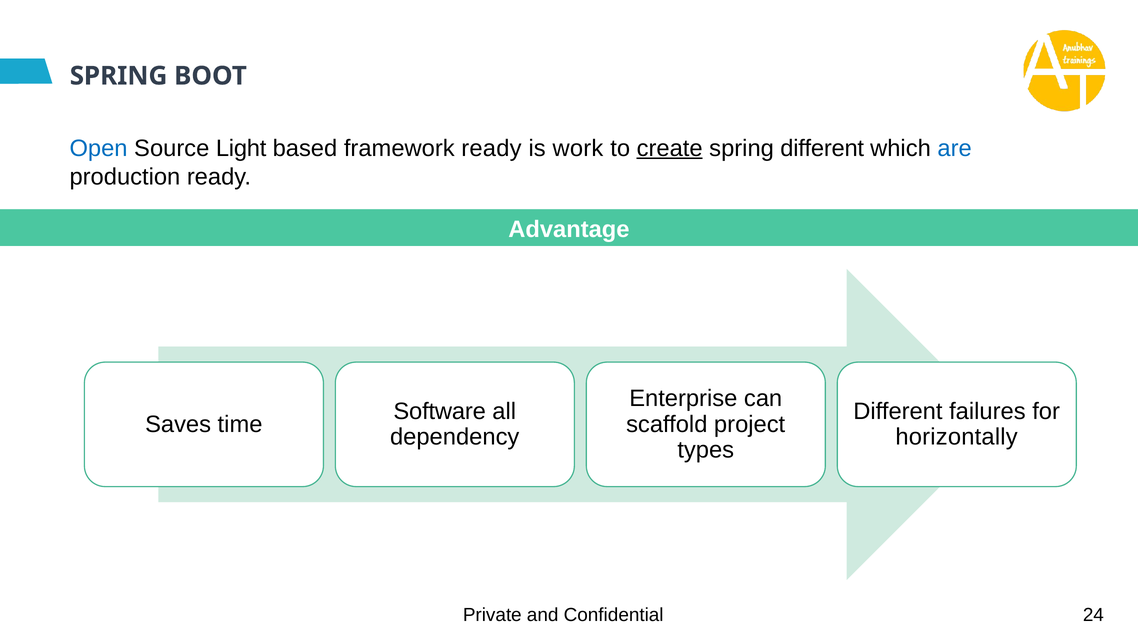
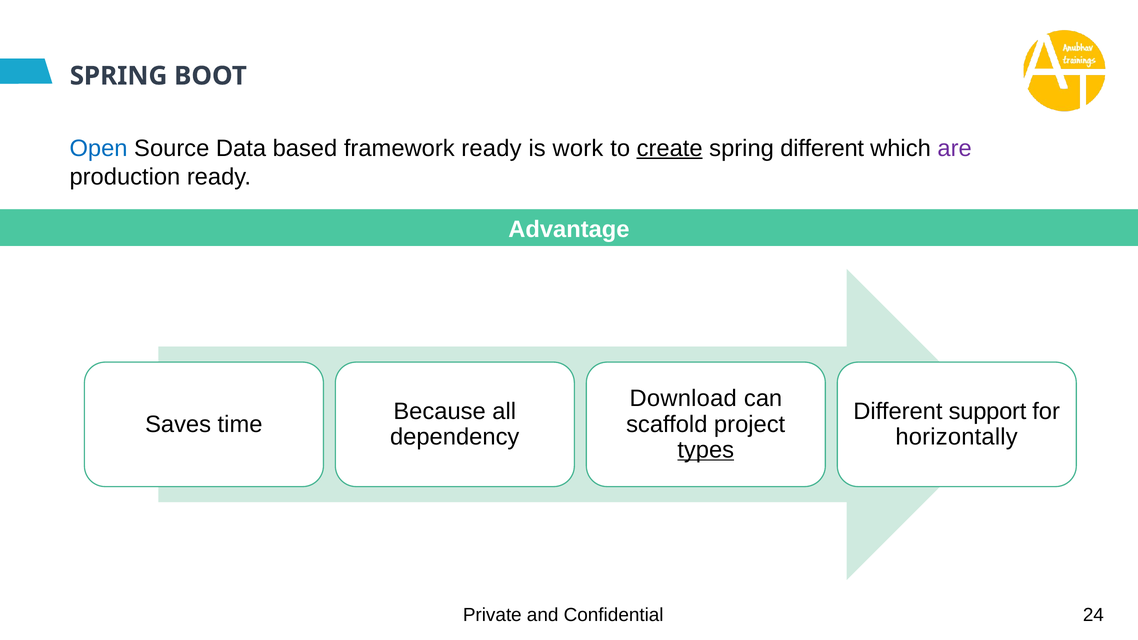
Light: Light -> Data
are colour: blue -> purple
Enterprise: Enterprise -> Download
Software: Software -> Because
failures: failures -> support
types underline: none -> present
